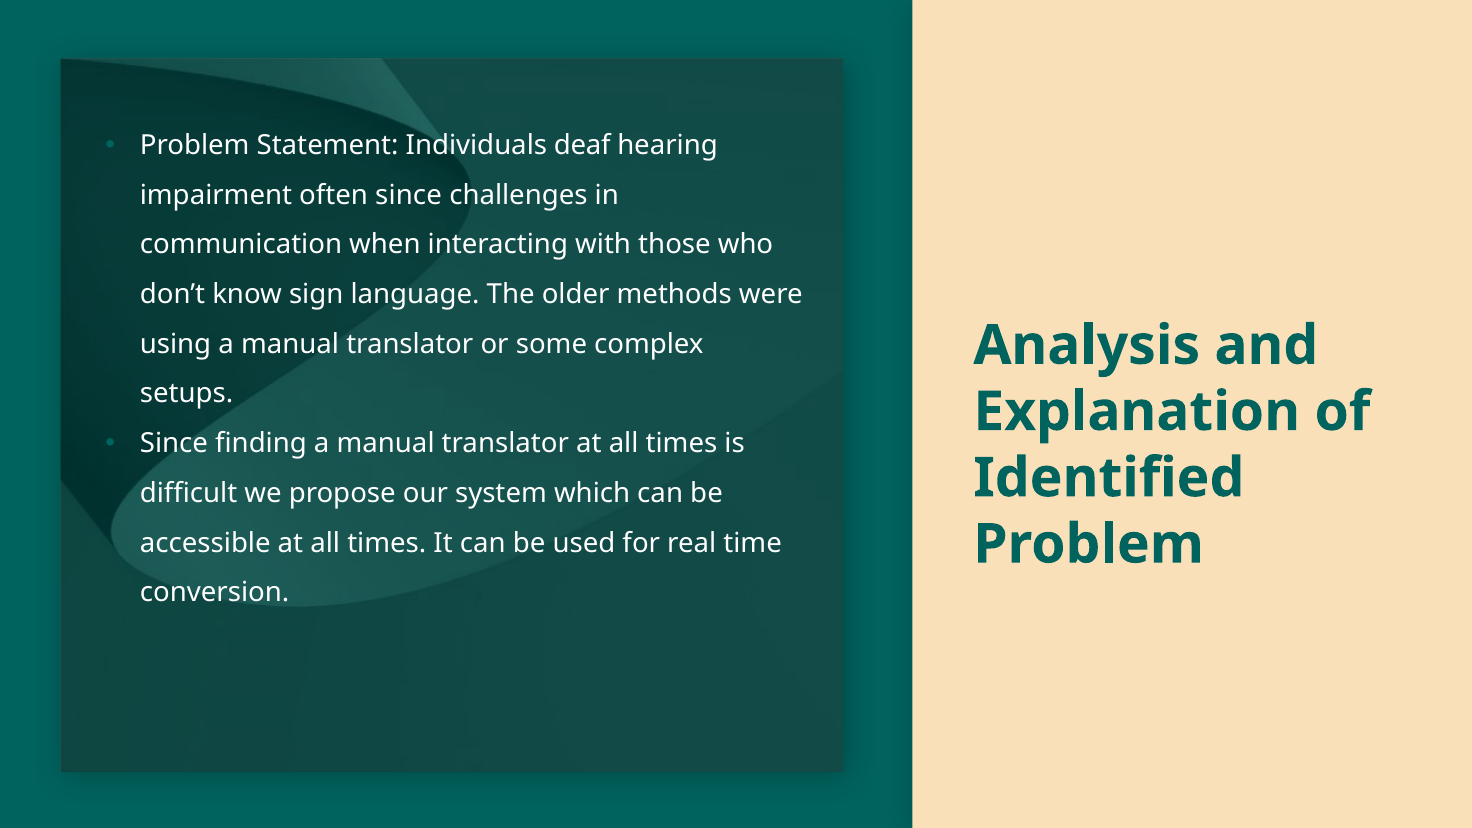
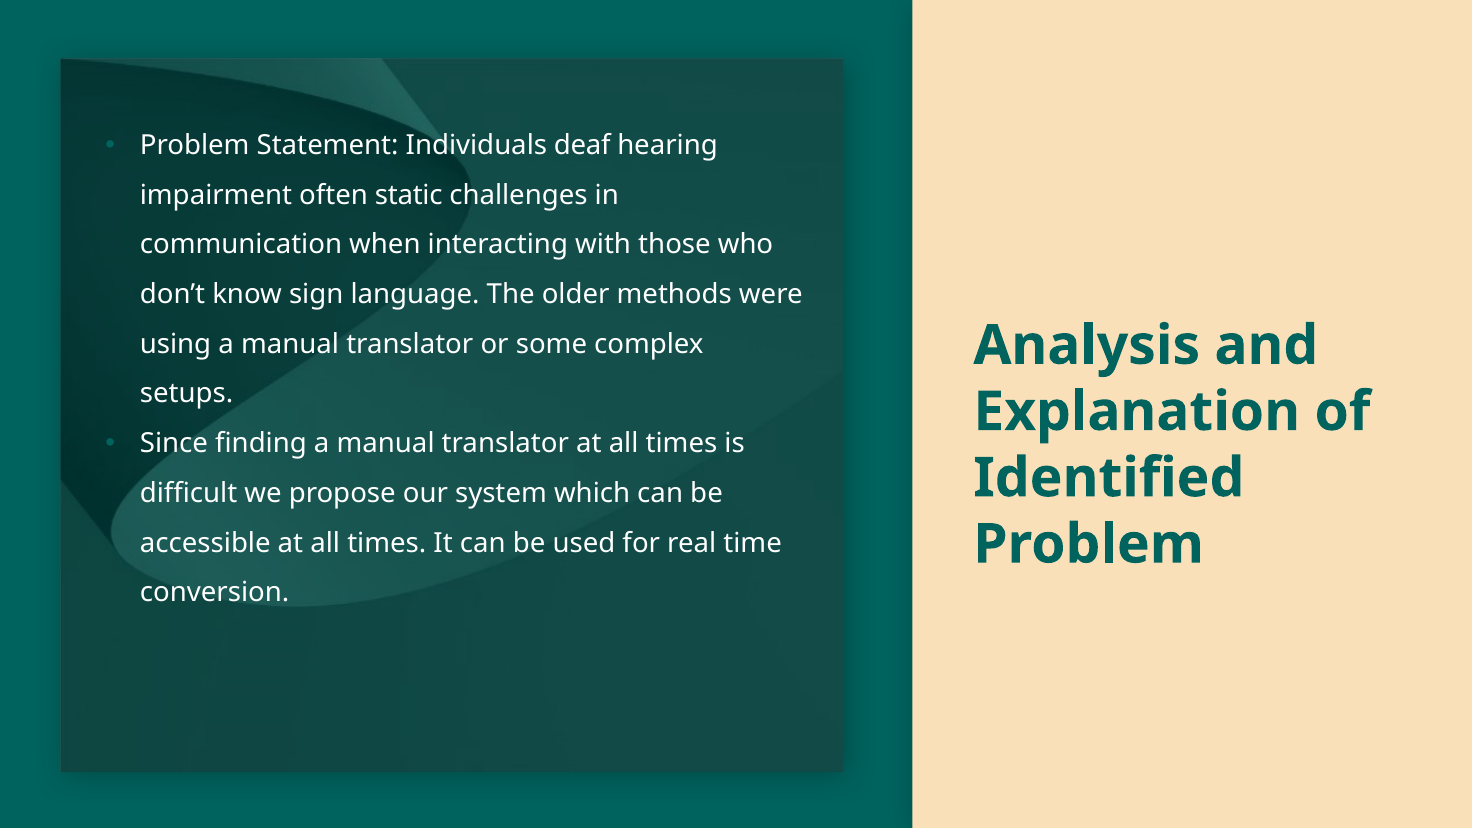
often since: since -> static
